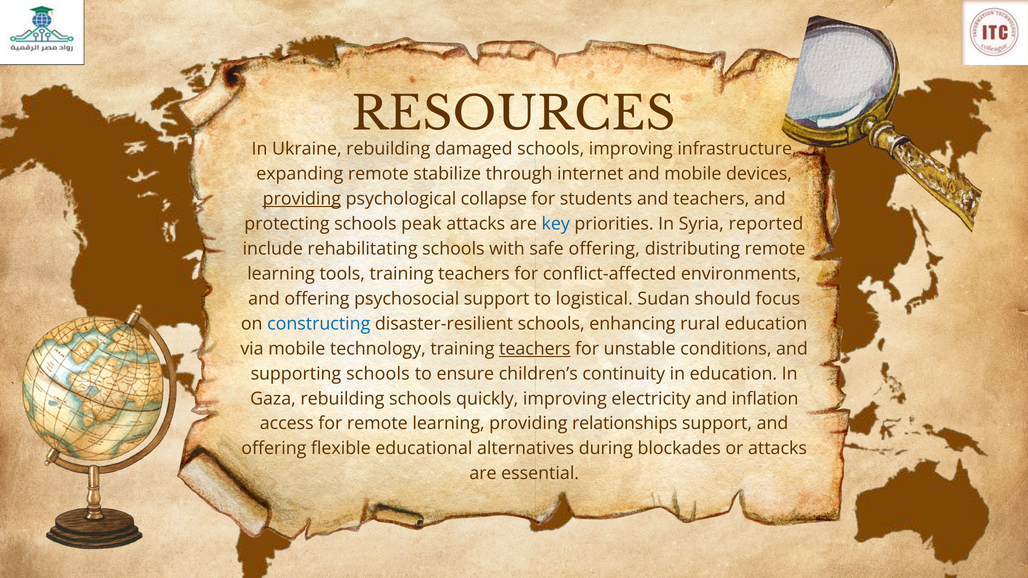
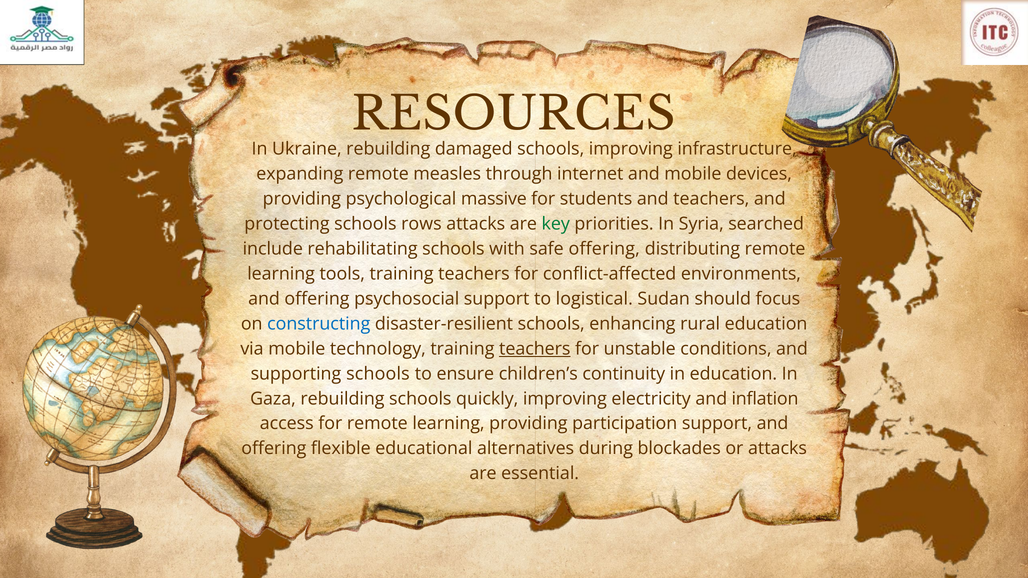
stabilize: stabilize -> measles
providing at (302, 199) underline: present -> none
collapse: collapse -> massive
peak: peak -> rows
key colour: blue -> green
reported: reported -> searched
relationships: relationships -> participation
